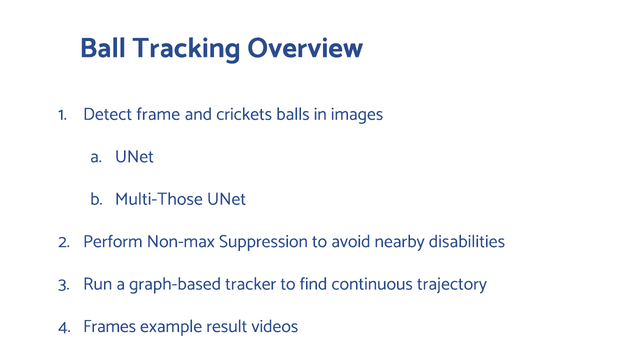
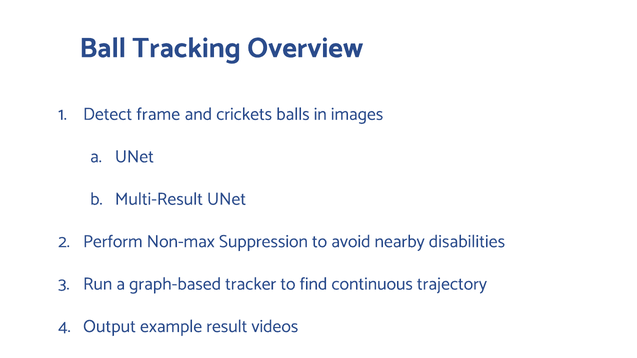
Multi-Those: Multi-Those -> Multi-Result
Frames: Frames -> Output
